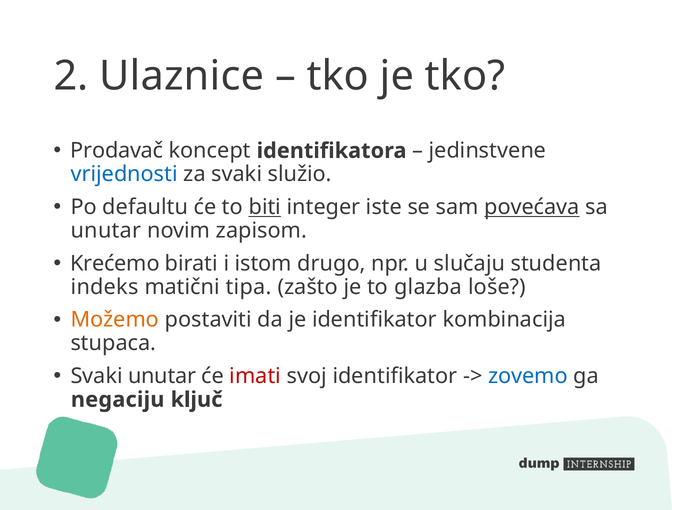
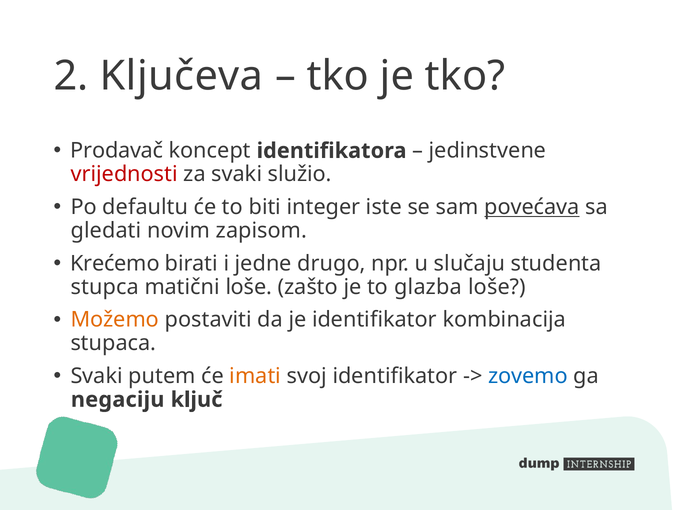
Ulaznice: Ulaznice -> Ključeva
vrijednosti colour: blue -> red
biti underline: present -> none
unutar at (106, 231): unutar -> gledati
istom: istom -> jedne
indeks: indeks -> stupca
matični tipa: tipa -> loše
Svaki unutar: unutar -> putem
imati colour: red -> orange
